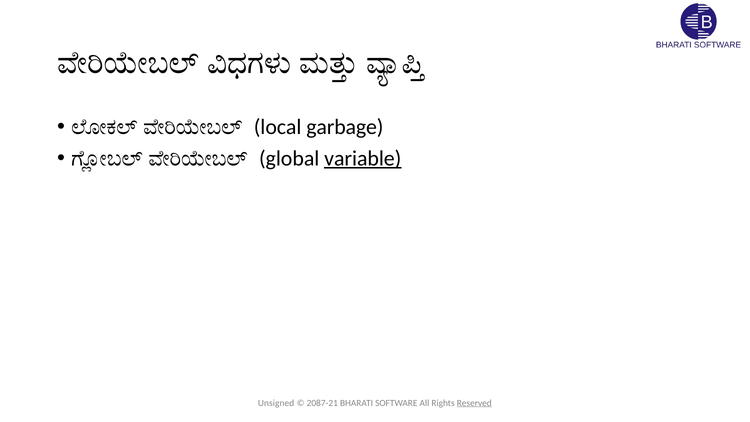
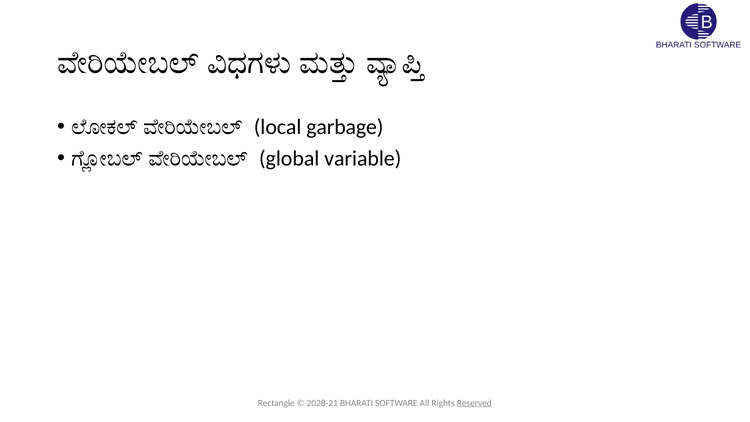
variable underline: present -> none
Unsigned: Unsigned -> Rectangle
2087-21: 2087-21 -> 2028-21
